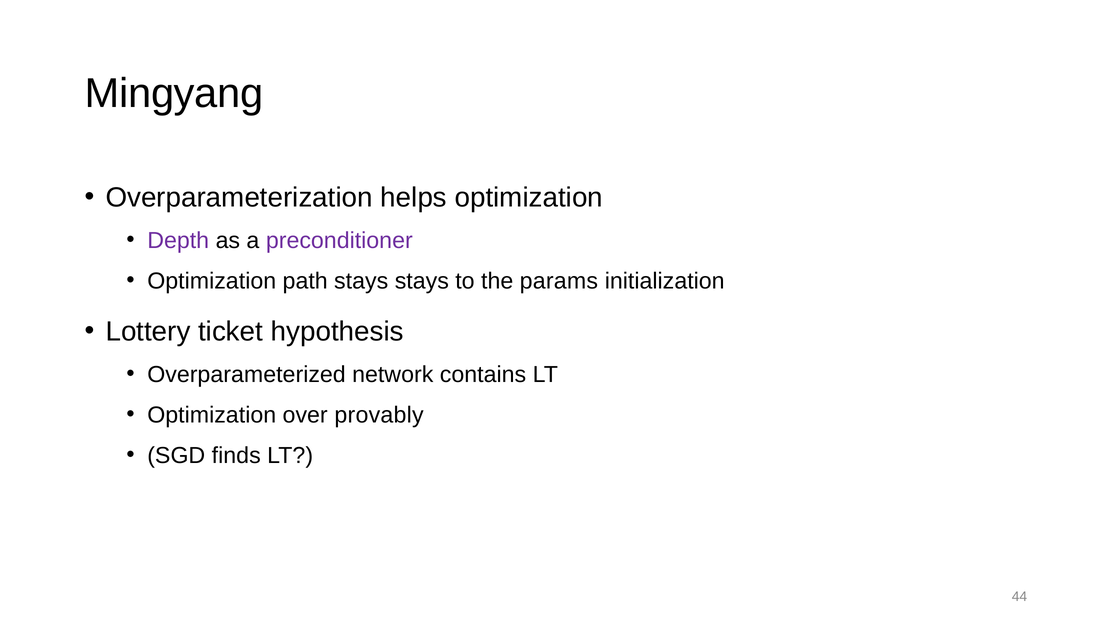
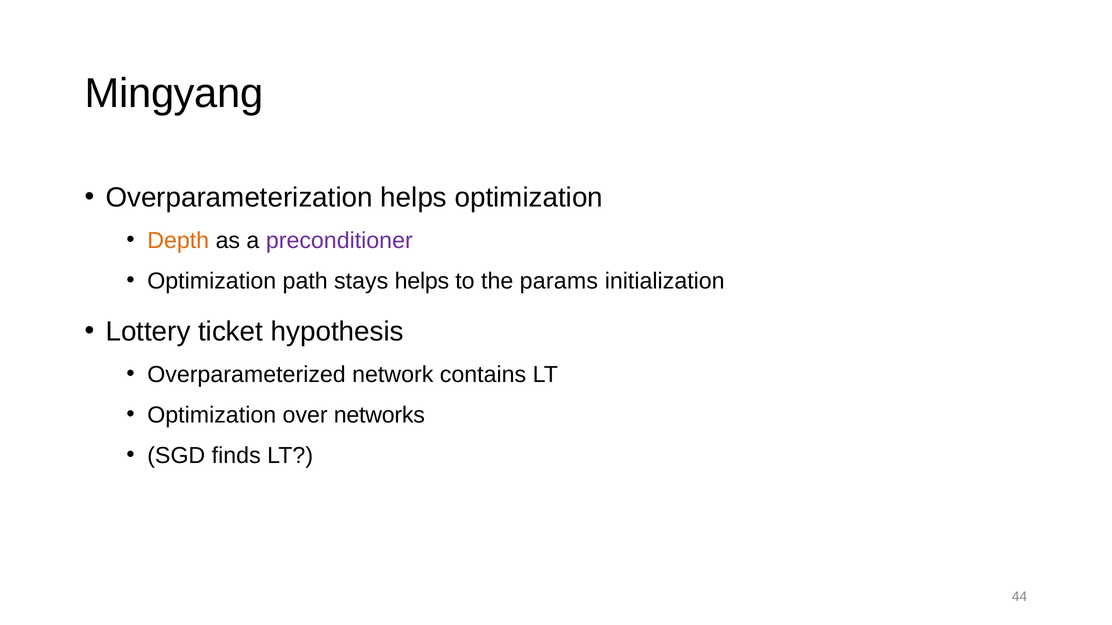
Depth colour: purple -> orange
stays stays: stays -> helps
provably: provably -> networks
